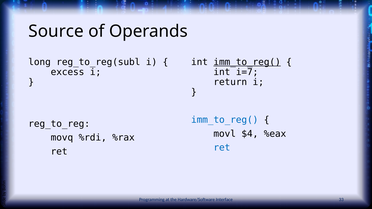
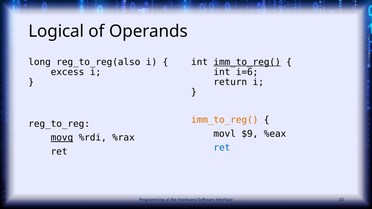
Source: Source -> Logical
reg_to_reg(subl: reg_to_reg(subl -> reg_to_reg(also
i=7: i=7 -> i=6
imm_to_reg( at (225, 120) colour: blue -> orange
$4: $4 -> $9
movq underline: none -> present
